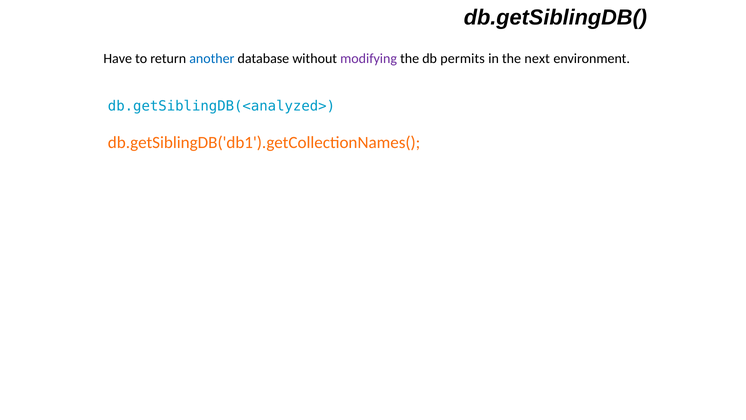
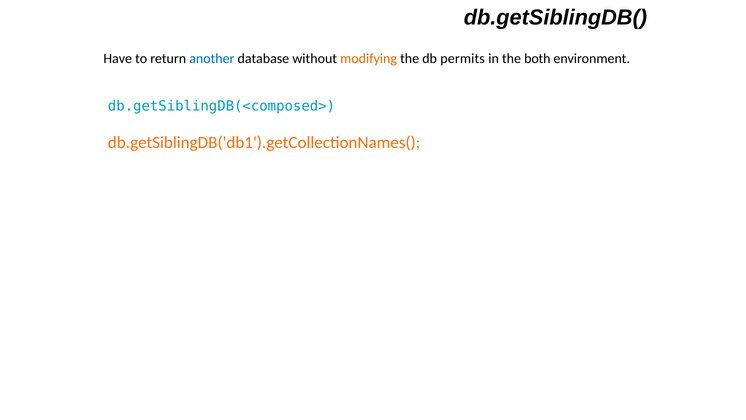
modifying colour: purple -> orange
next: next -> both
db.getSiblingDB(<analyzed>: db.getSiblingDB(<analyzed> -> db.getSiblingDB(<composed>
